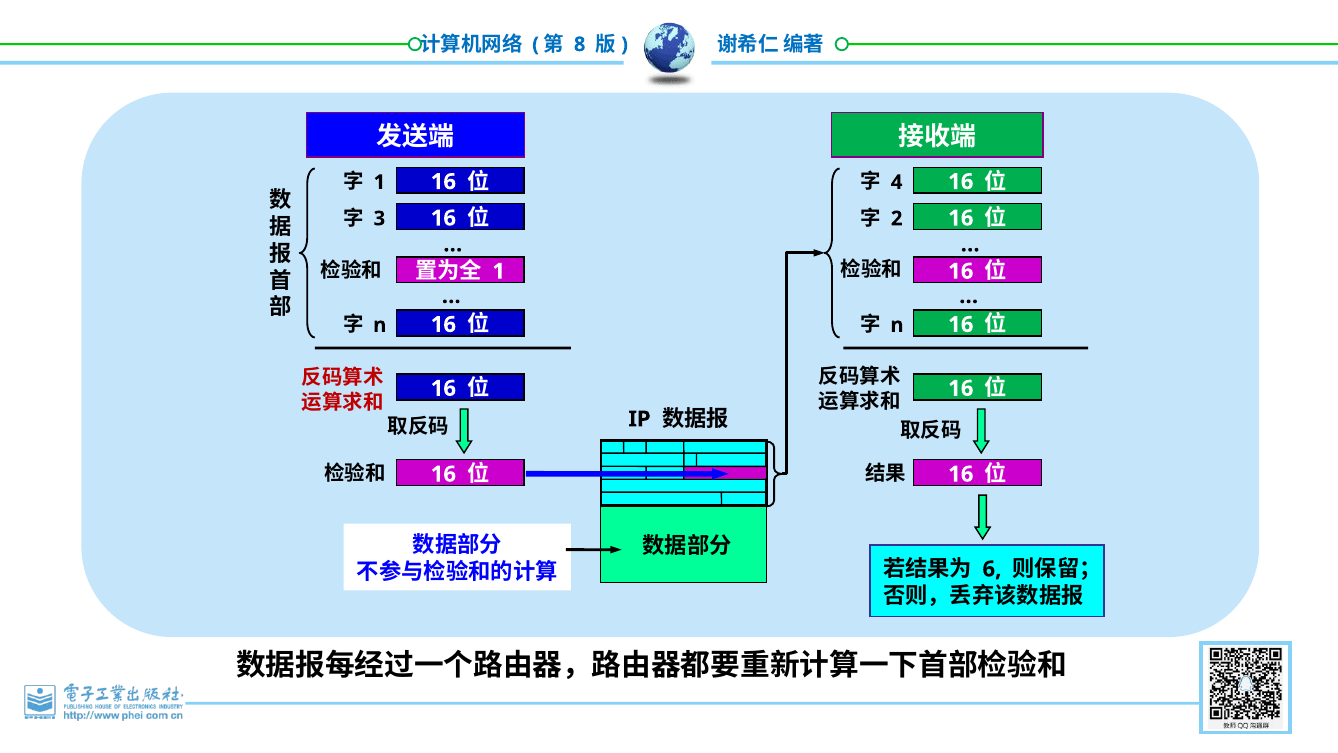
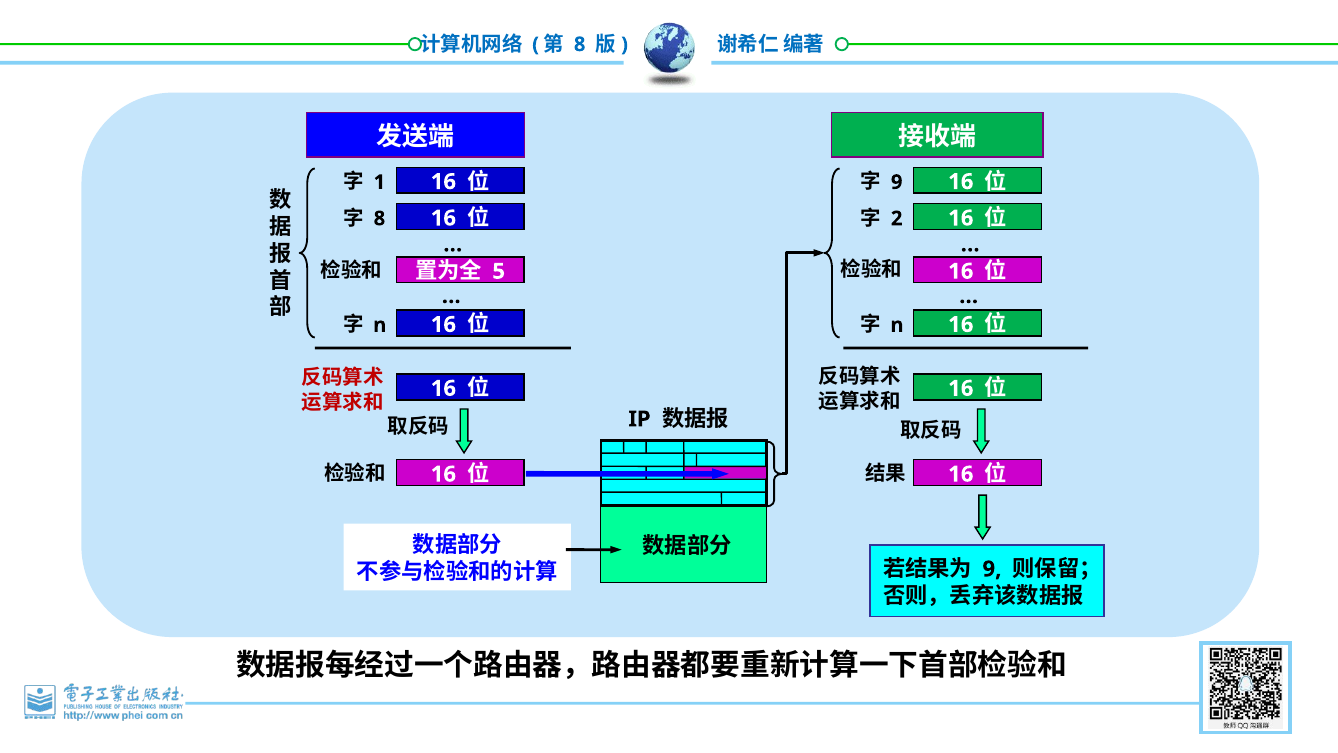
4 at (897, 182): 4 -> 9
3 at (379, 218): 3 -> 8
1 at (499, 271): 1 -> 5
6 at (992, 569): 6 -> 9
